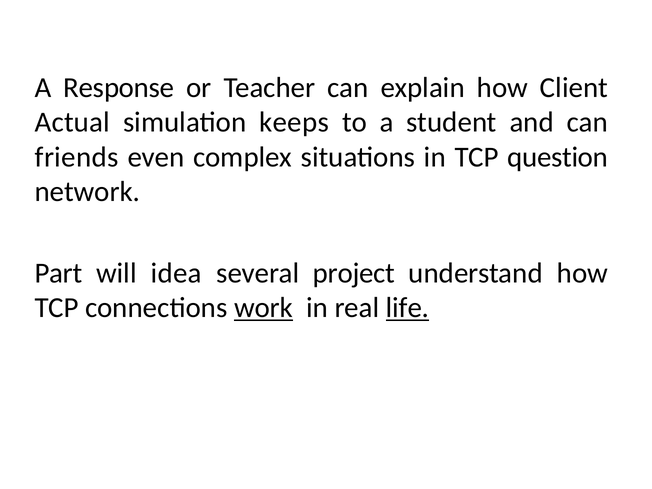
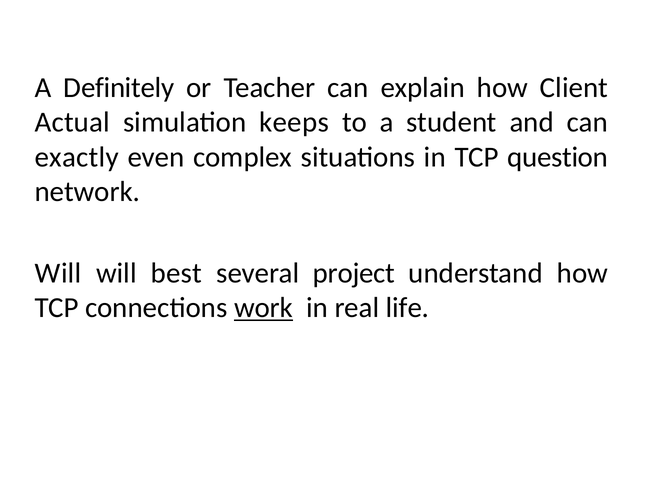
Response: Response -> Definitely
friends: friends -> exactly
Part at (59, 273): Part -> Will
idea: idea -> best
life underline: present -> none
